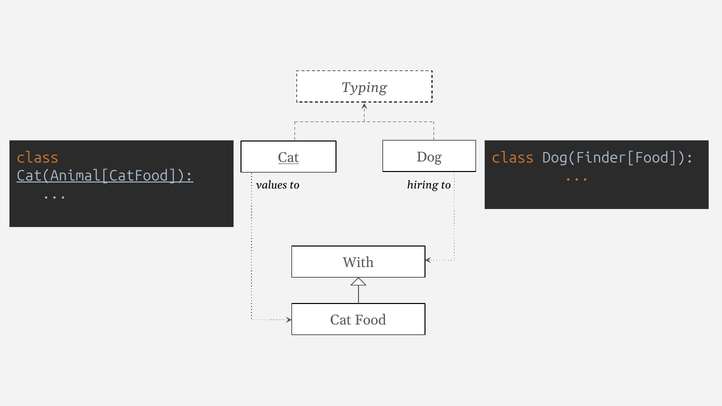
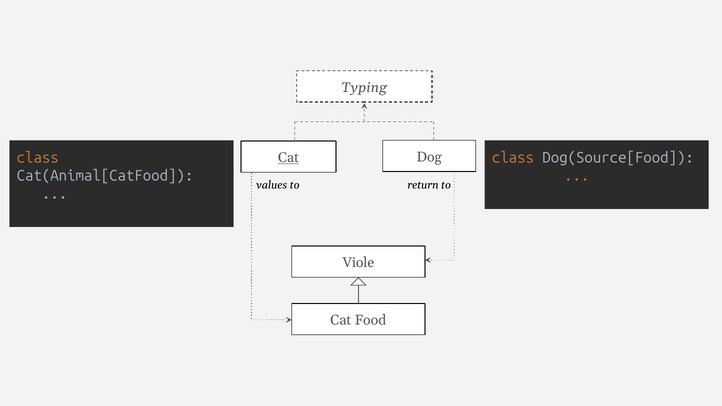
Dog(Finder[Food: Dog(Finder[Food -> Dog(Source[Food
Cat(Animal[CatFood underline: present -> none
hiring: hiring -> return
With: With -> Viole
